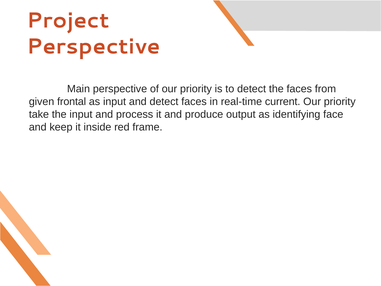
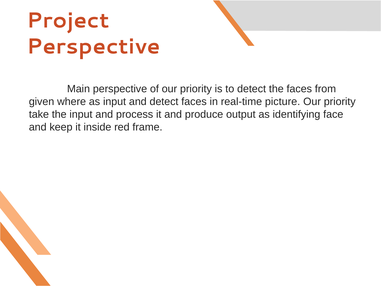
frontal: frontal -> where
current: current -> picture
